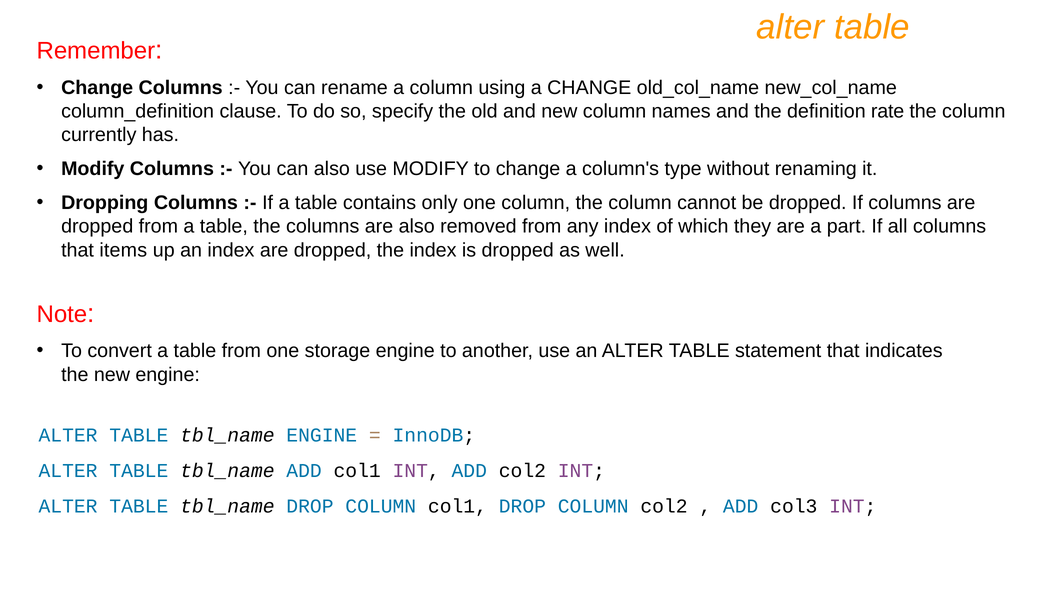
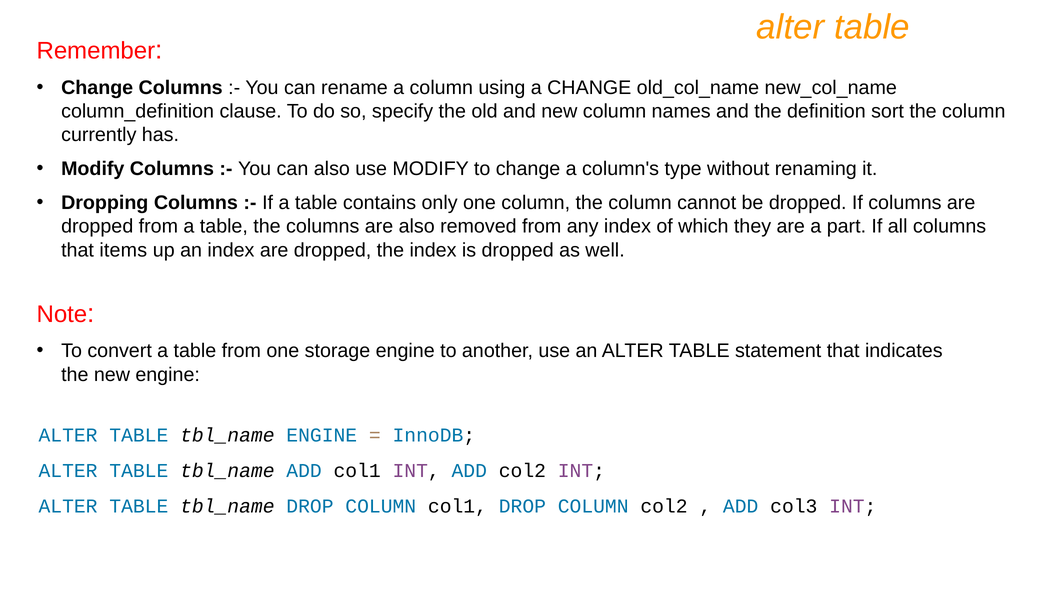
rate: rate -> sort
